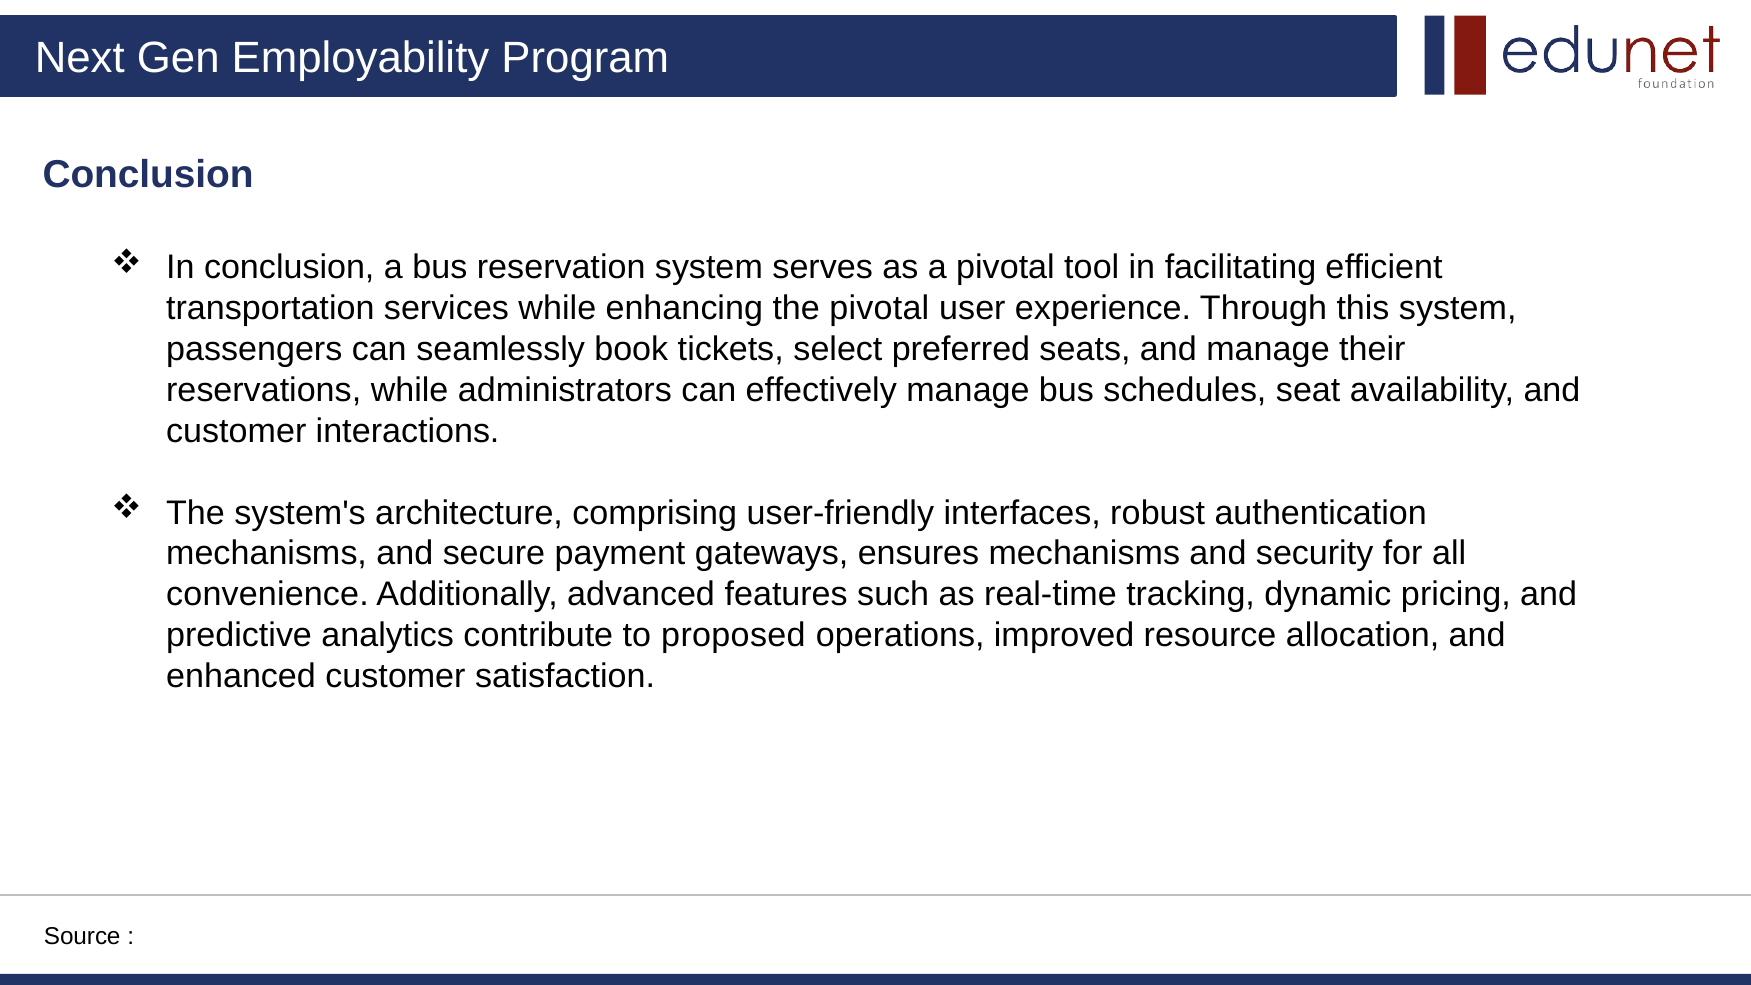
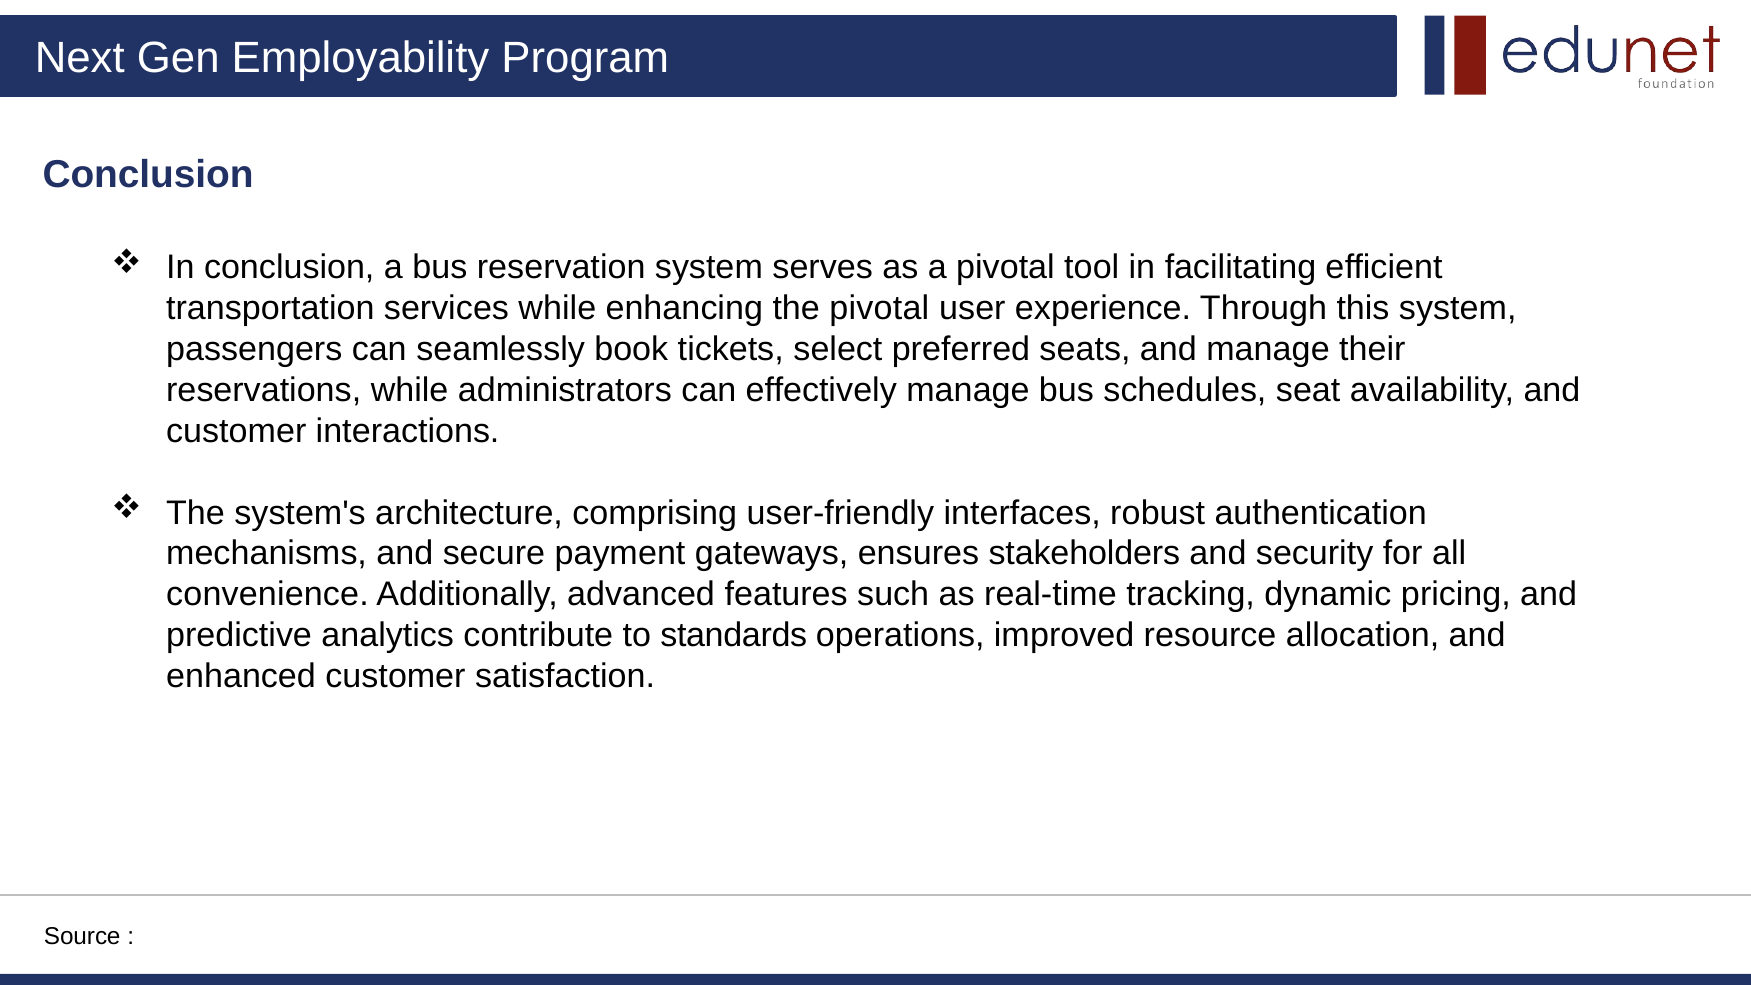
ensures mechanisms: mechanisms -> stakeholders
proposed: proposed -> standards
